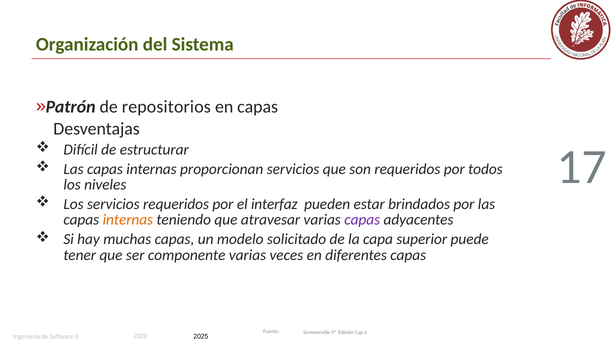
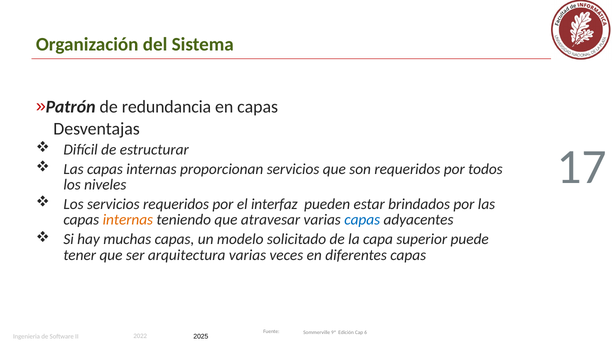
repositorios: repositorios -> redundancia
capas at (362, 219) colour: purple -> blue
componente: componente -> arquitectura
